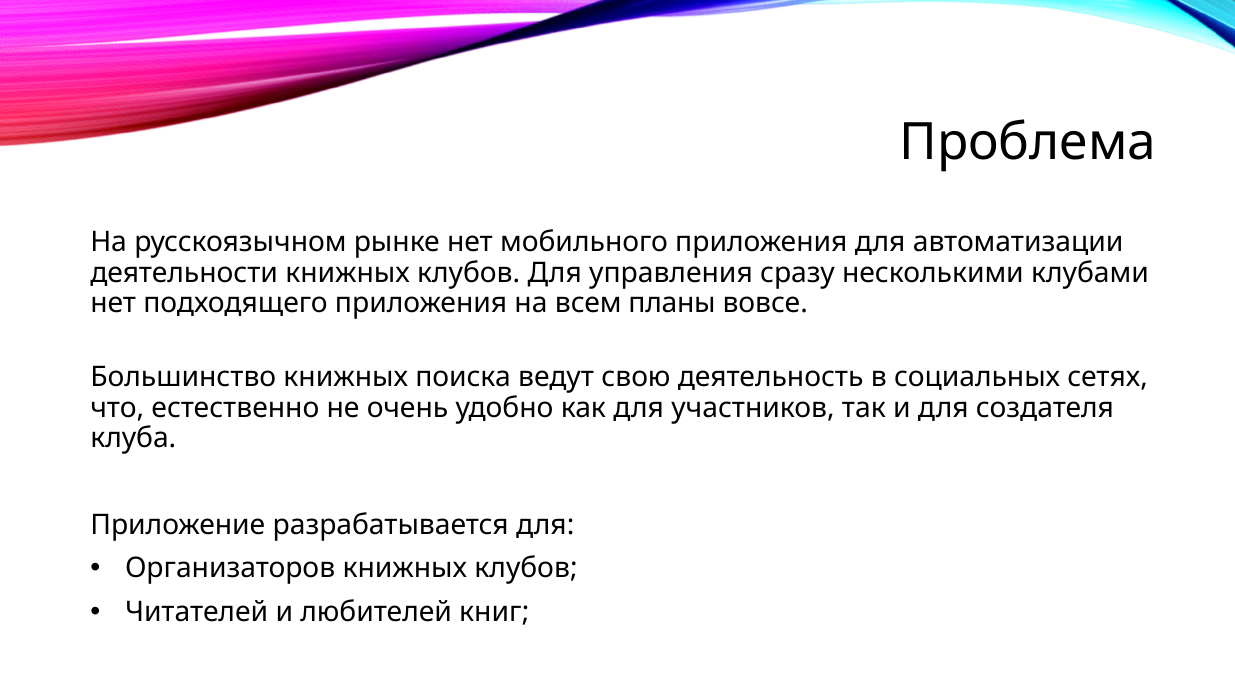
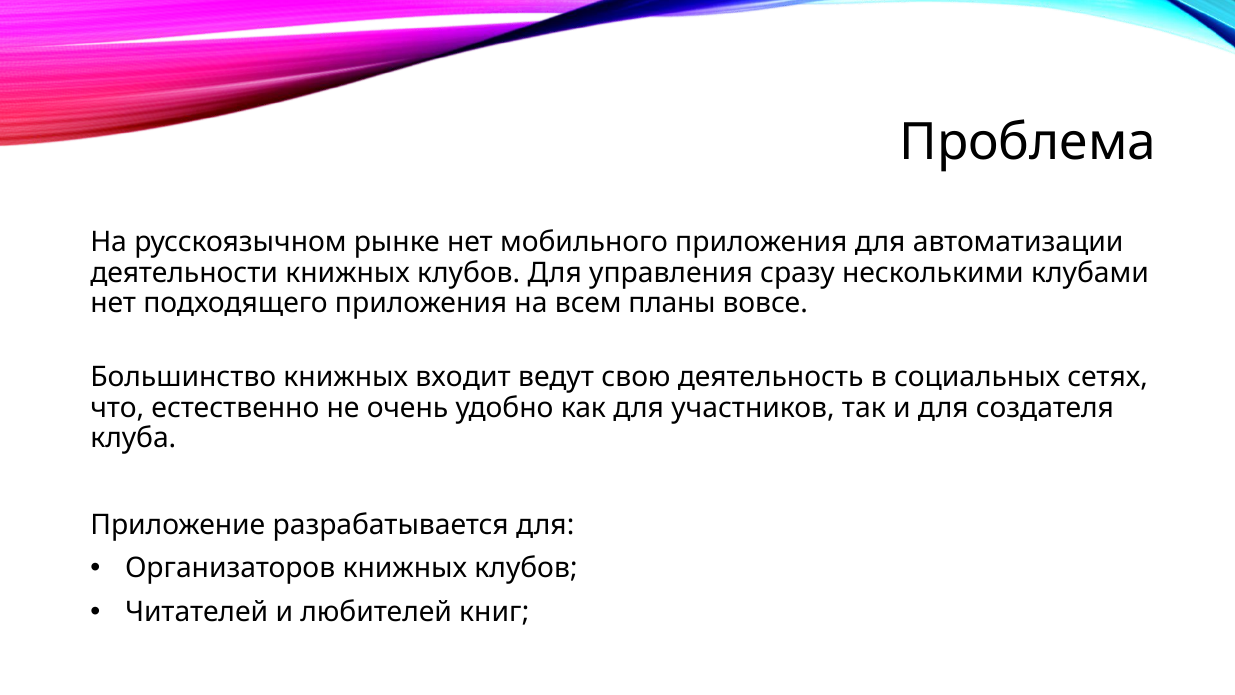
поиска: поиска -> входит
